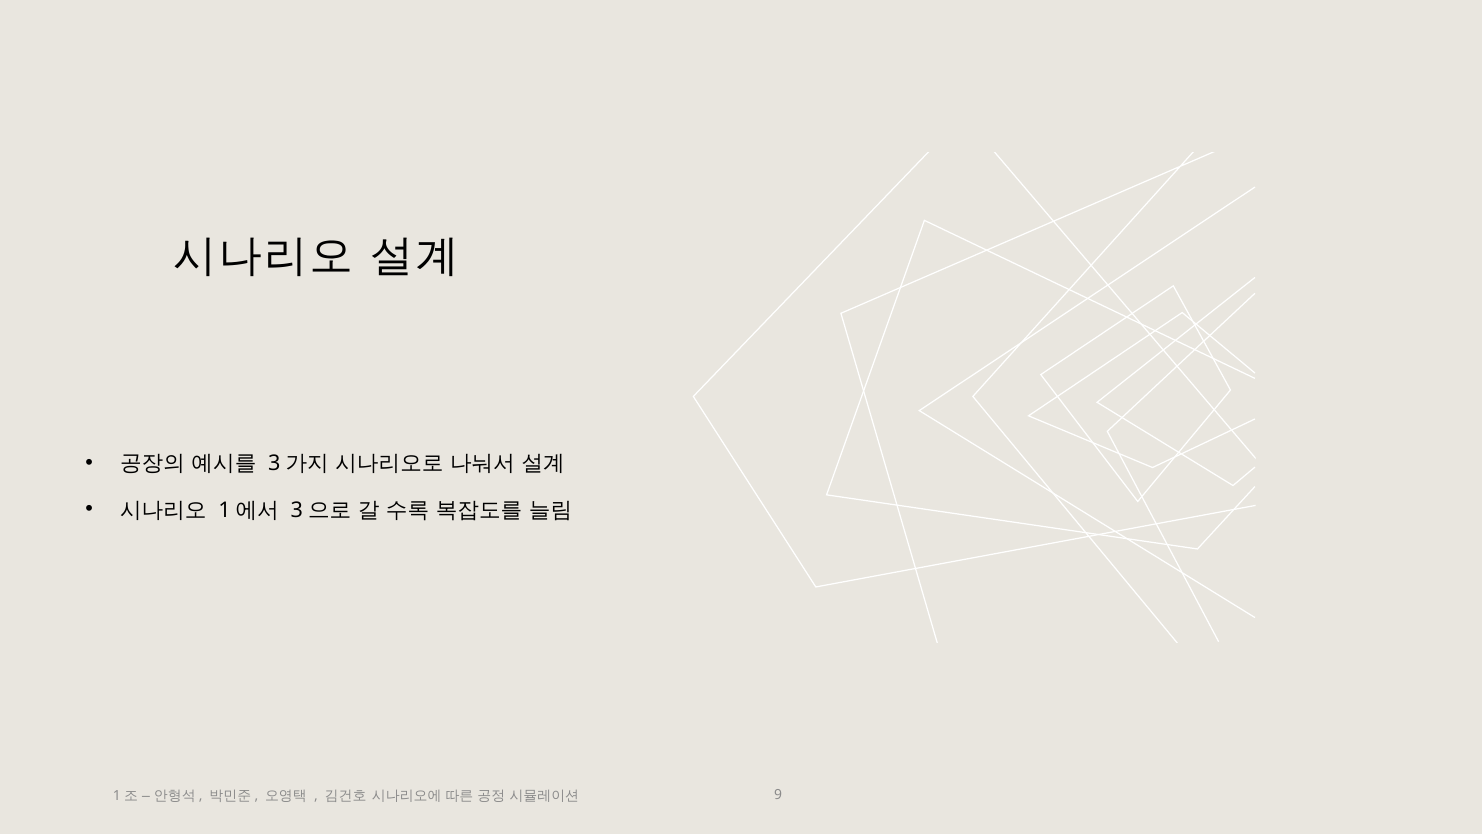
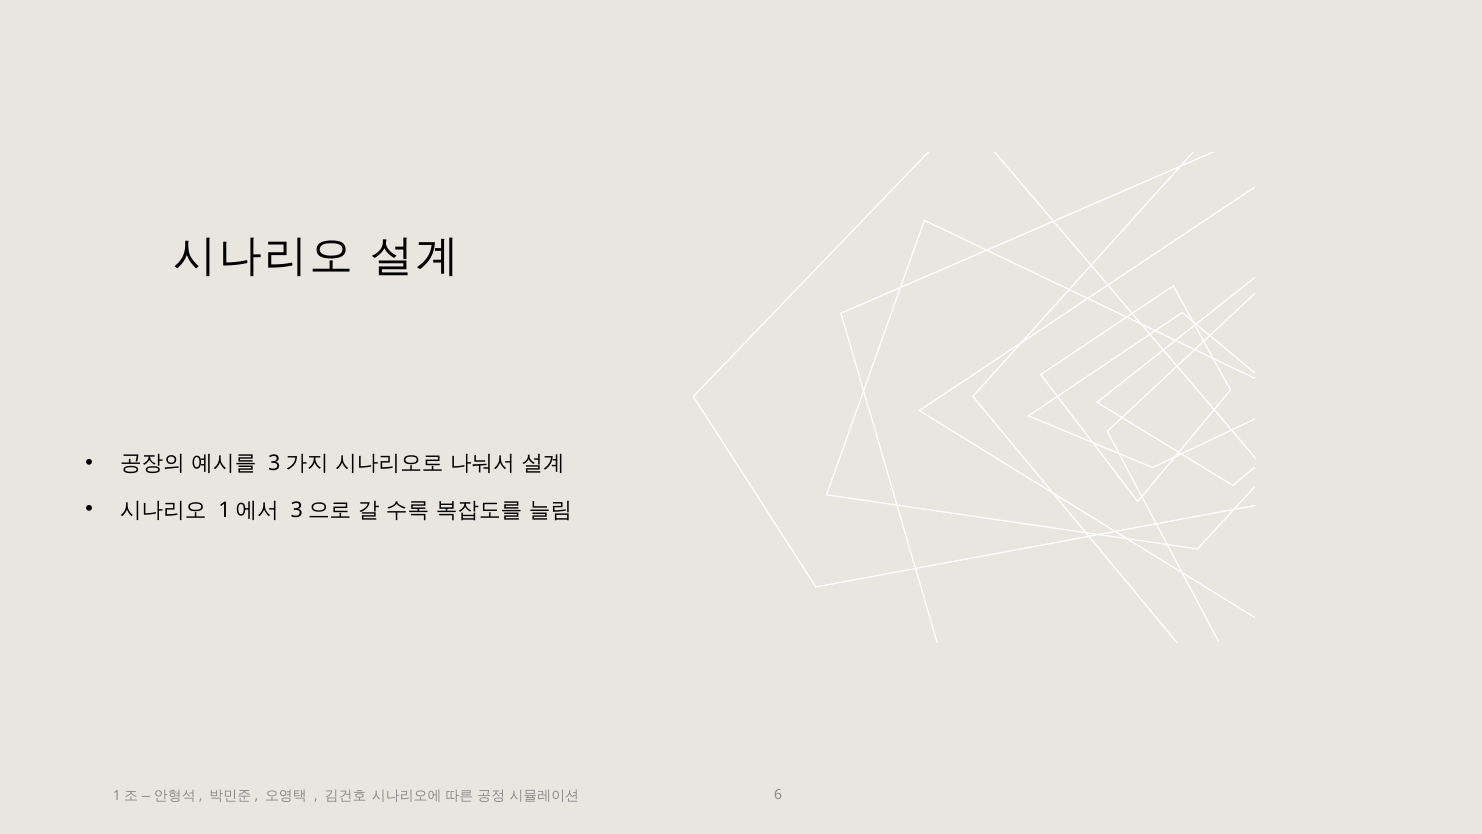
9: 9 -> 6
